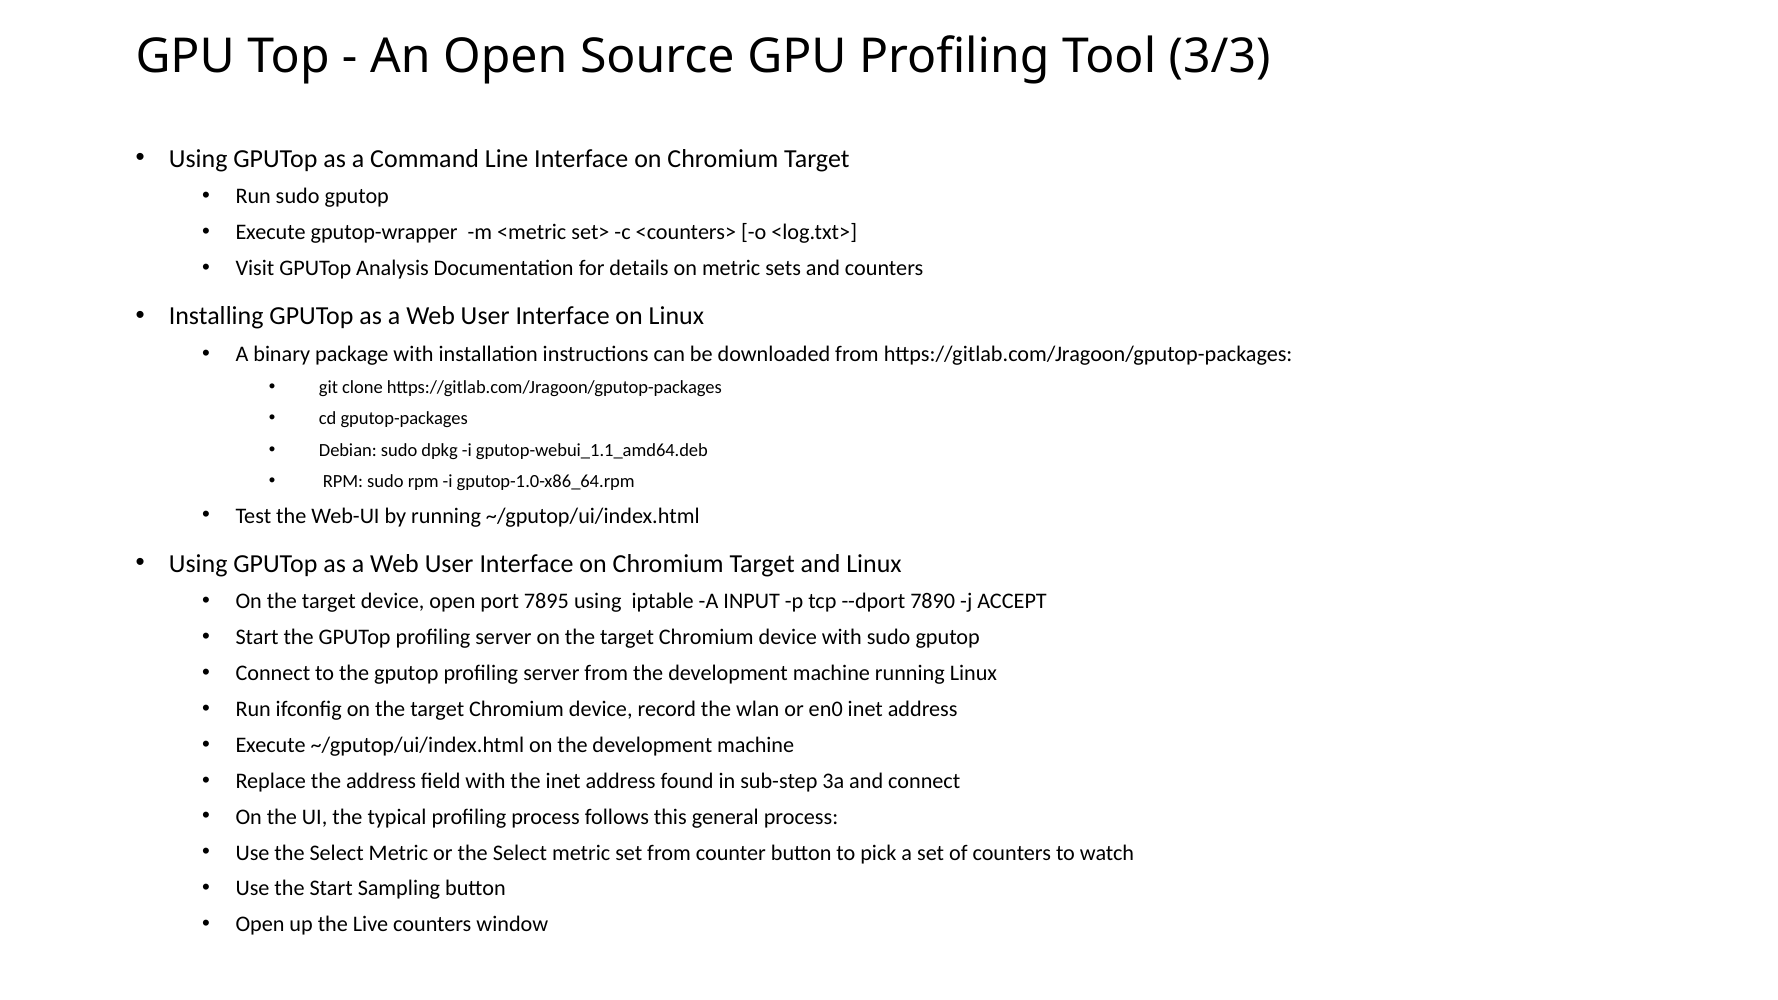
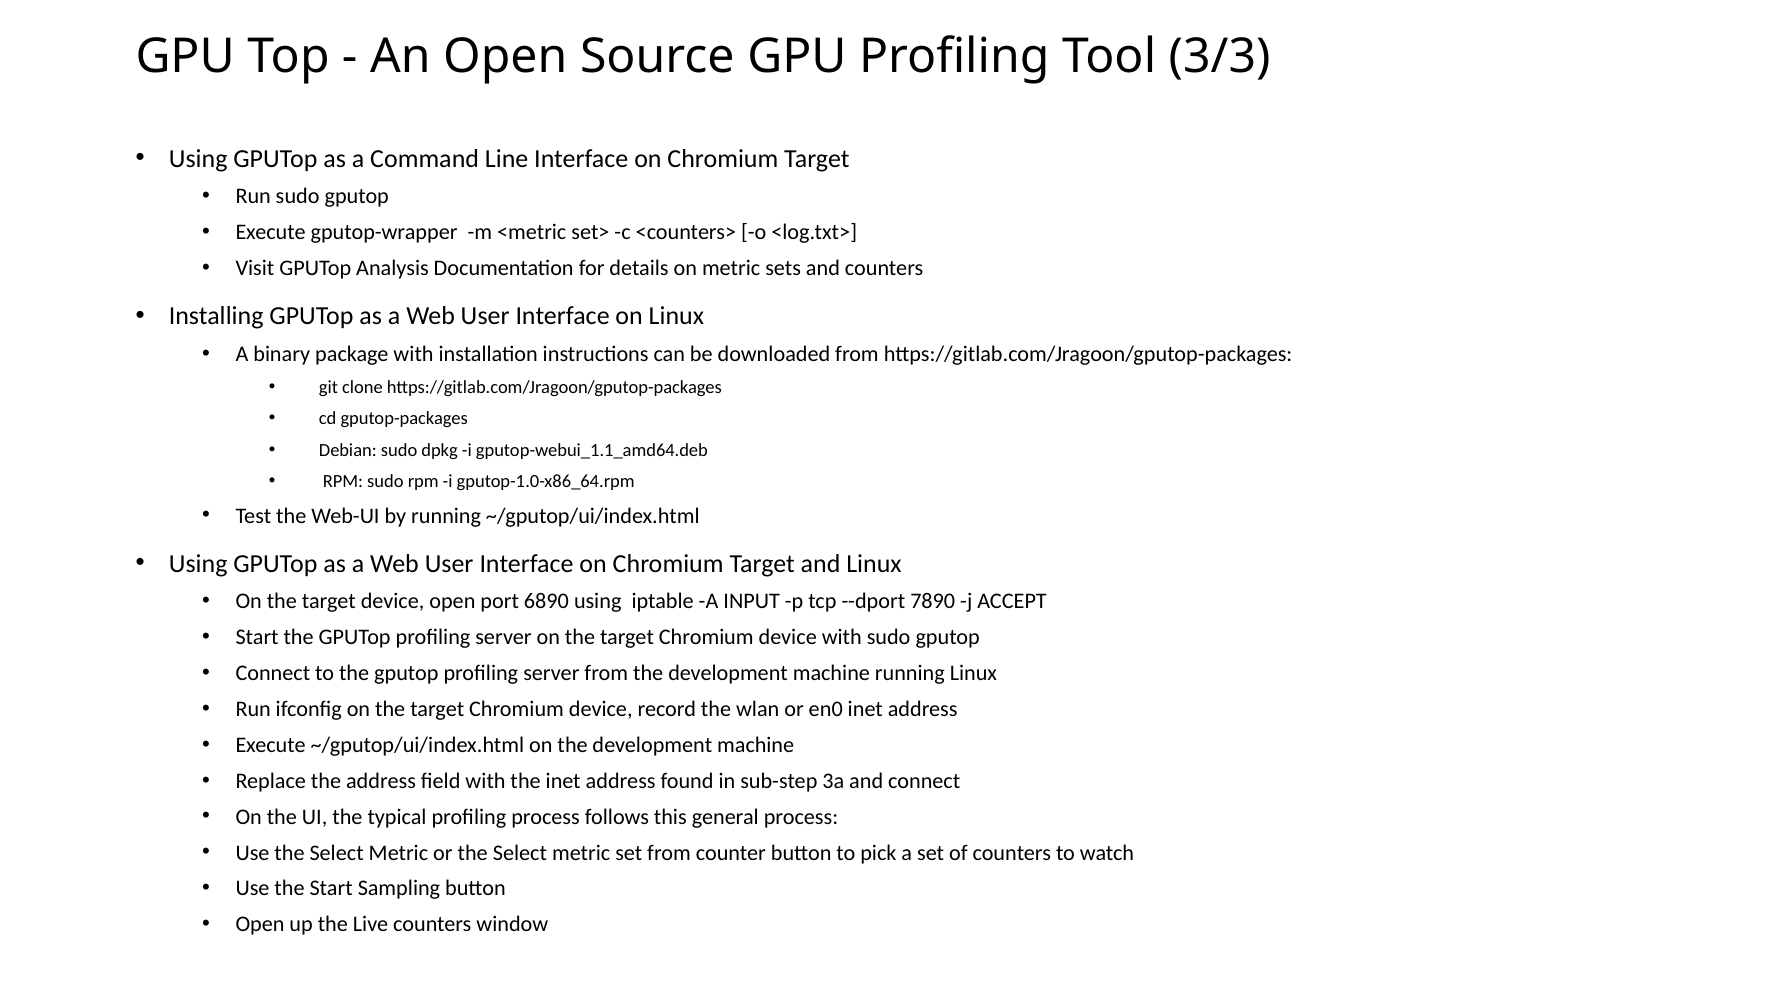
7895: 7895 -> 6890
